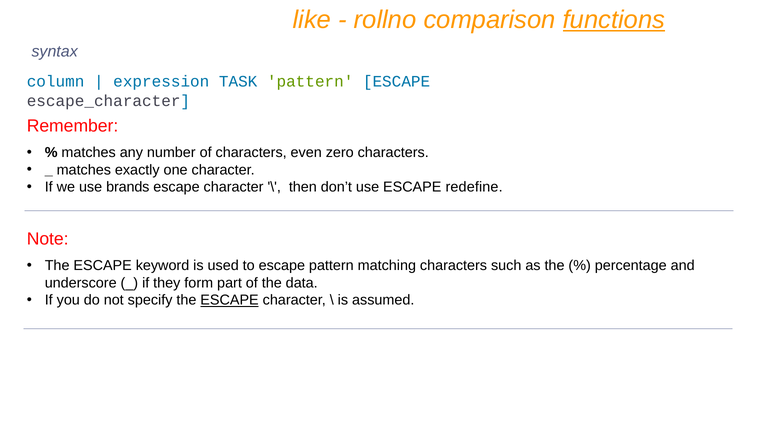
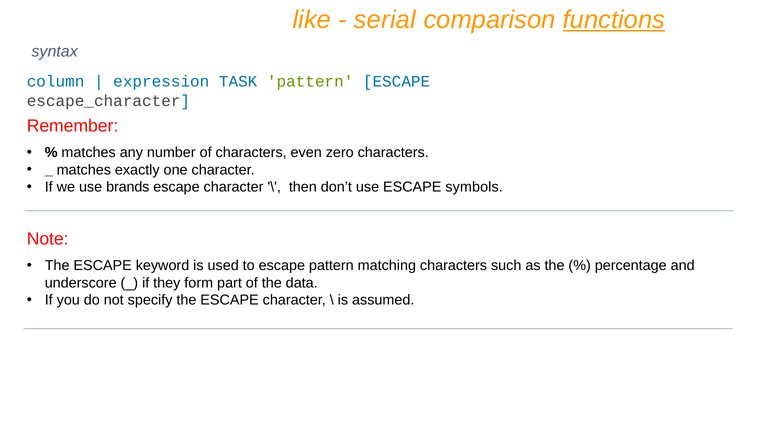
rollno: rollno -> serial
redefine: redefine -> symbols
ESCAPE at (230, 300) underline: present -> none
